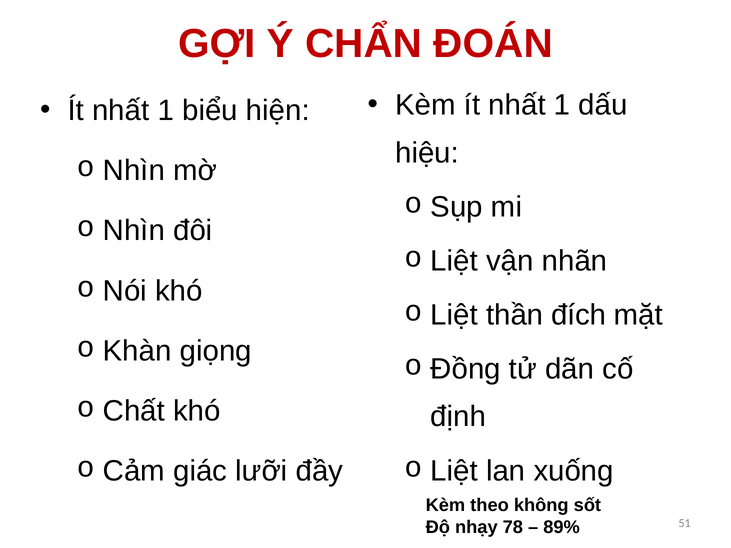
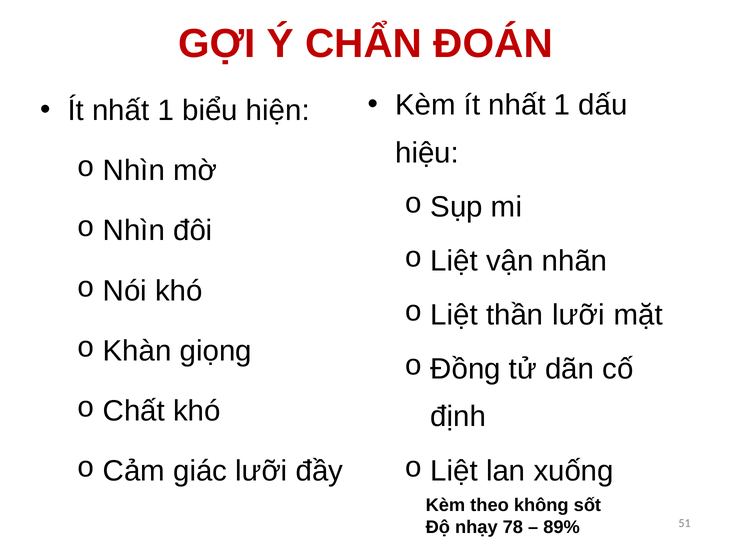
thần đích: đích -> lưỡi
